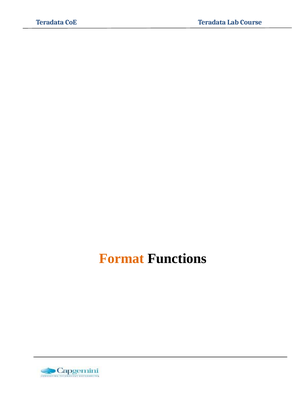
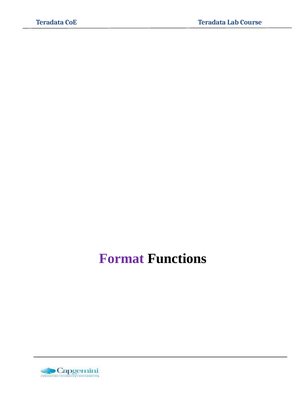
Format colour: orange -> purple
